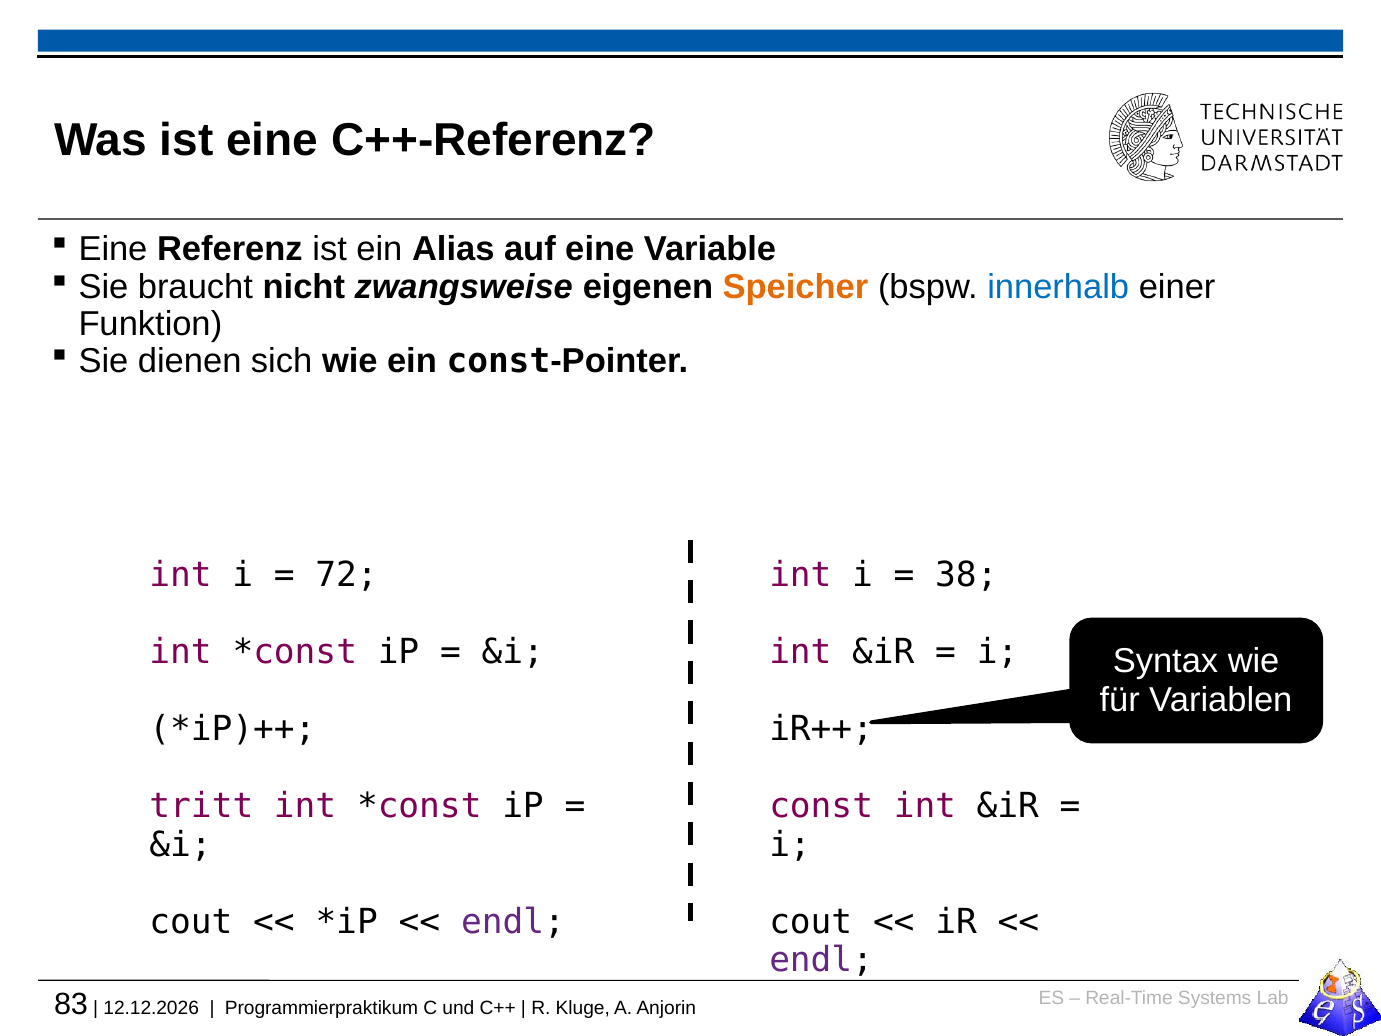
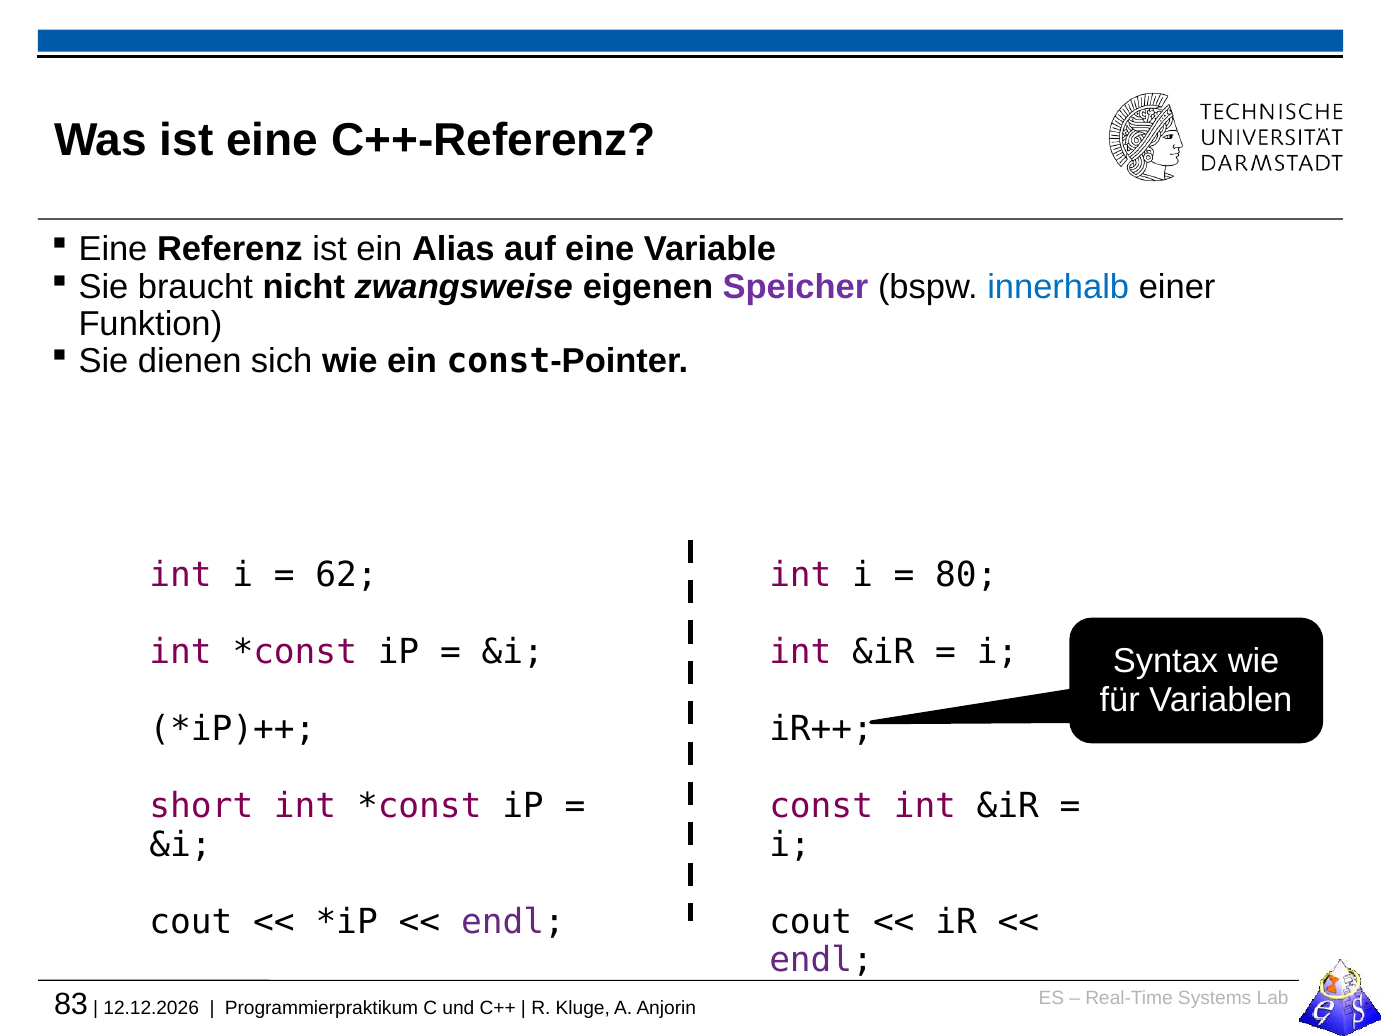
Speicher colour: orange -> purple
72: 72 -> 62
38: 38 -> 80
tritt: tritt -> short
